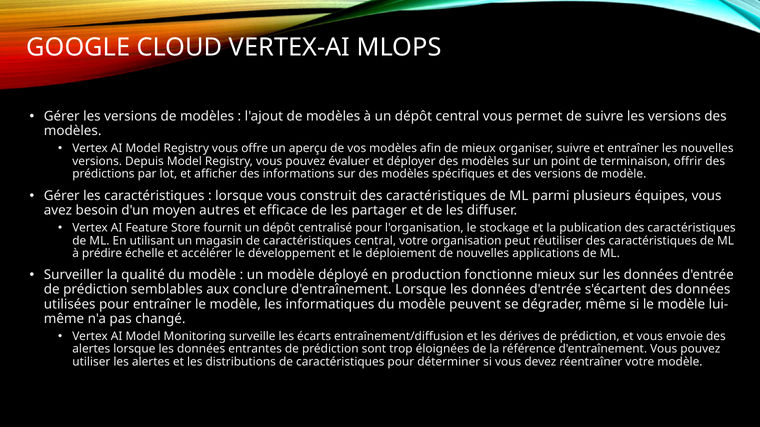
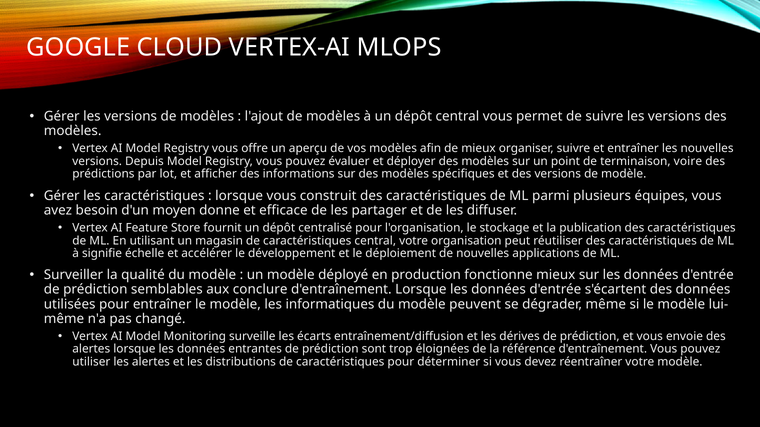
offrir: offrir -> voire
autres: autres -> donne
prédire: prédire -> signifie
